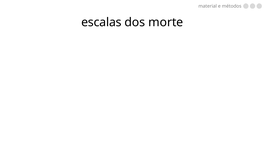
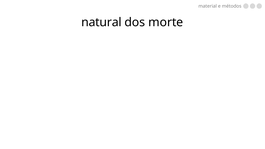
escalas: escalas -> natural
